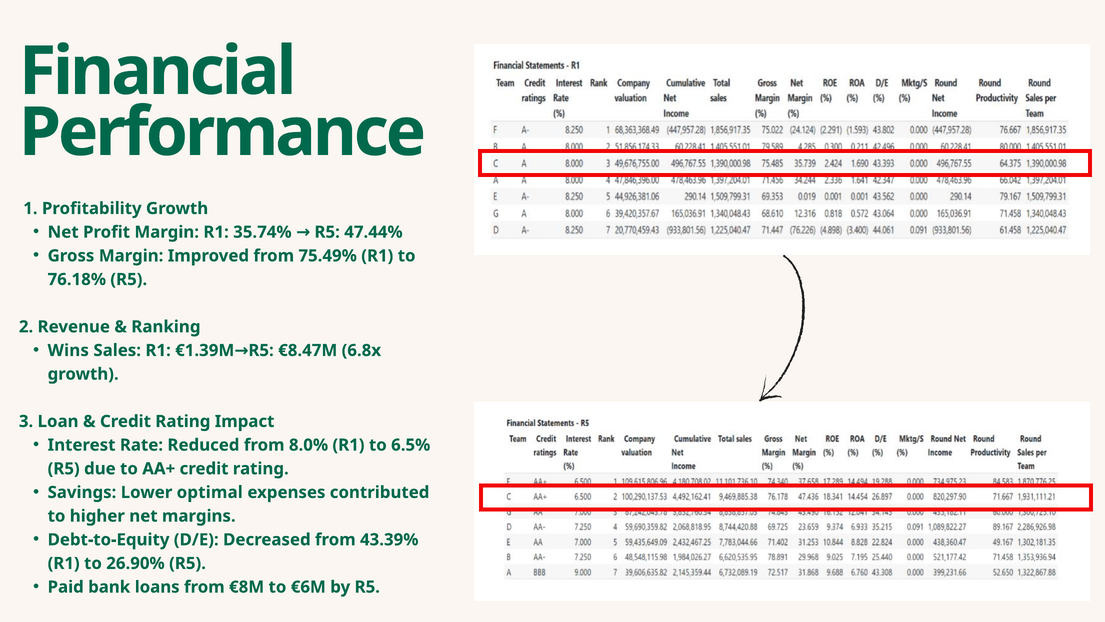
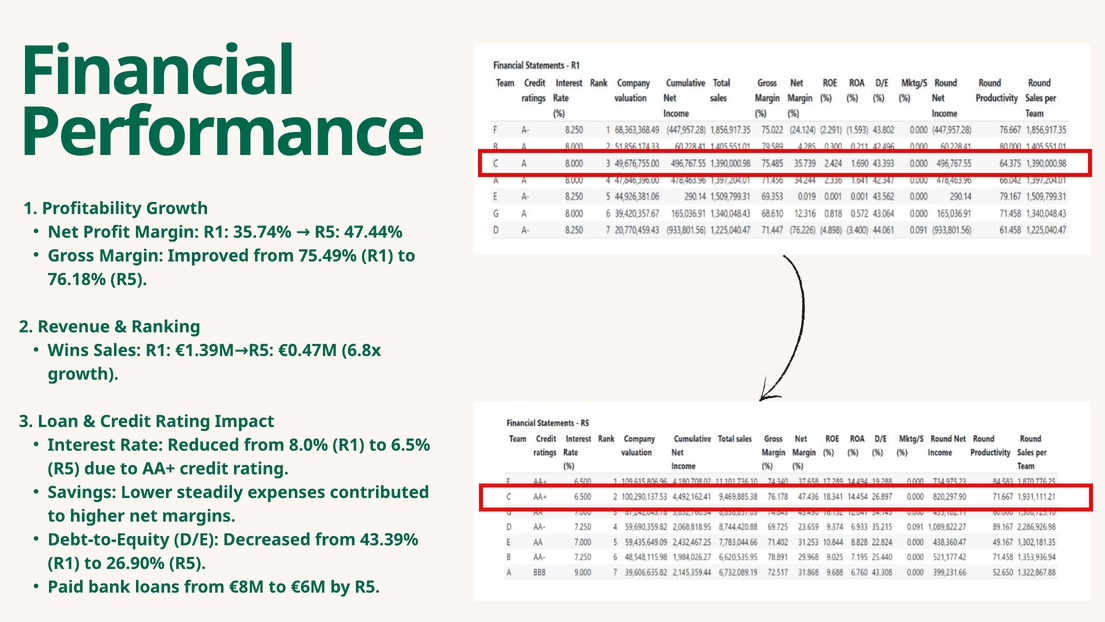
€8.47M: €8.47M -> €0.47M
optimal: optimal -> steadily
